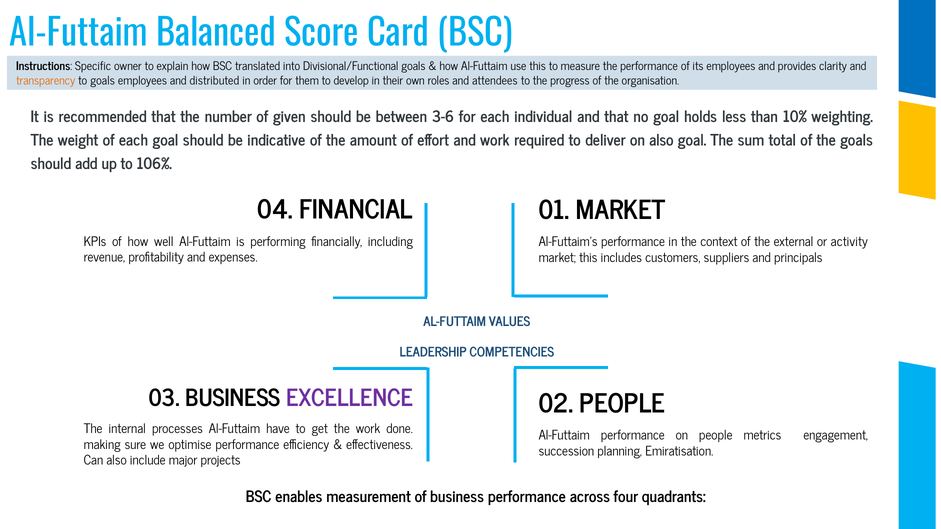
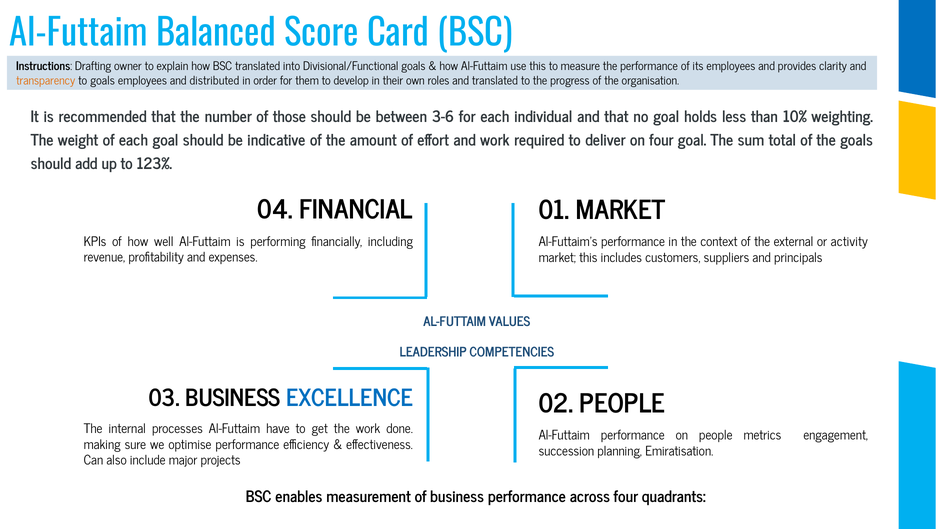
Specific: Specific -> Drafting
and attendees: attendees -> translated
given: given -> those
on also: also -> four
106%: 106% -> 123%
EXCELLENCE colour: purple -> blue
